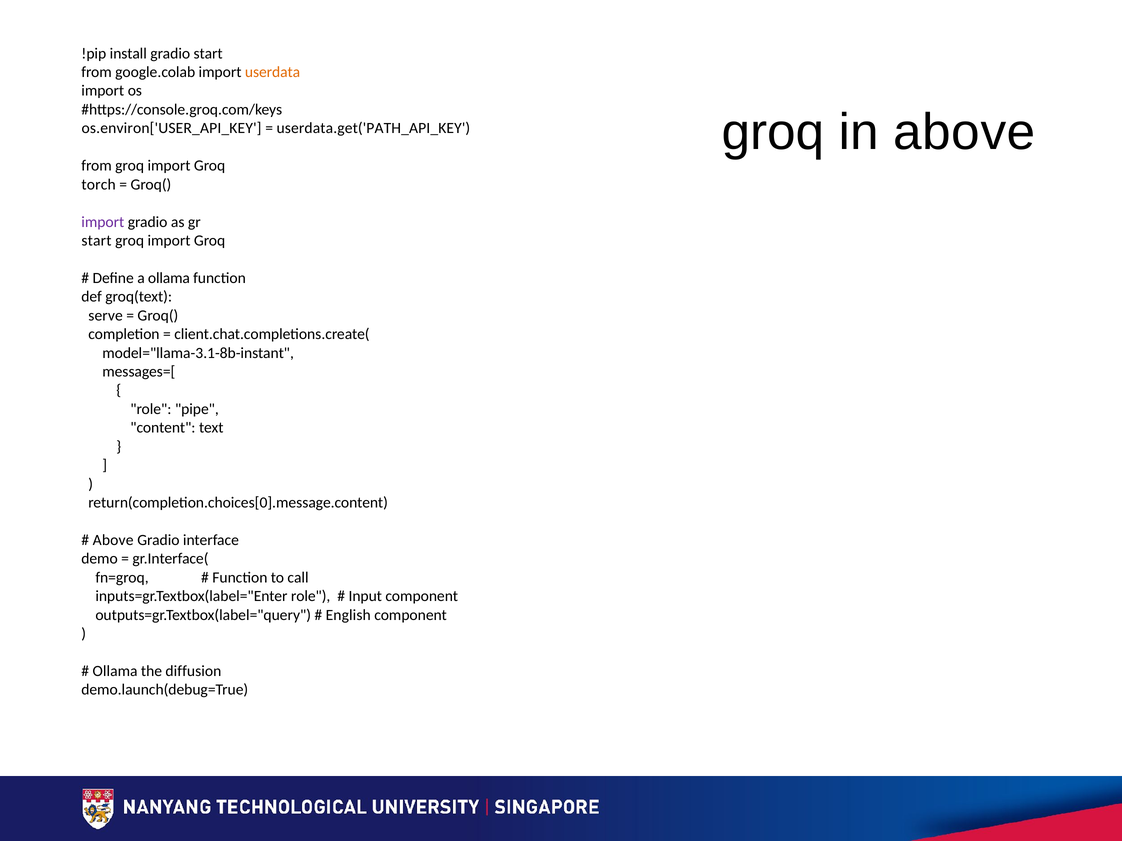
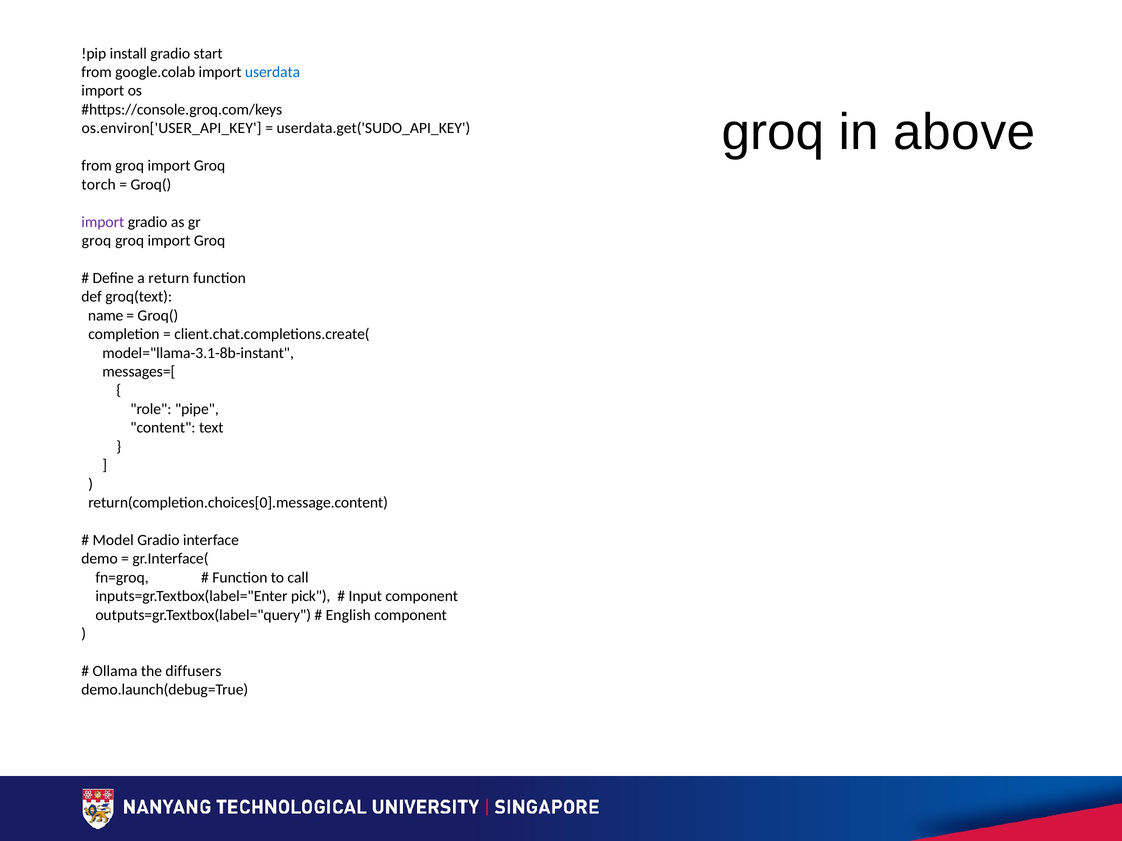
userdata colour: orange -> blue
userdata.get('PATH_API_KEY: userdata.get('PATH_API_KEY -> userdata.get('SUDO_API_KEY
start at (96, 241): start -> groq
a ollama: ollama -> return
serve: serve -> name
Above at (113, 540): Above -> Model
inputs=gr.Textbox(label="Enter role: role -> pick
diffusion: diffusion -> diffusers
